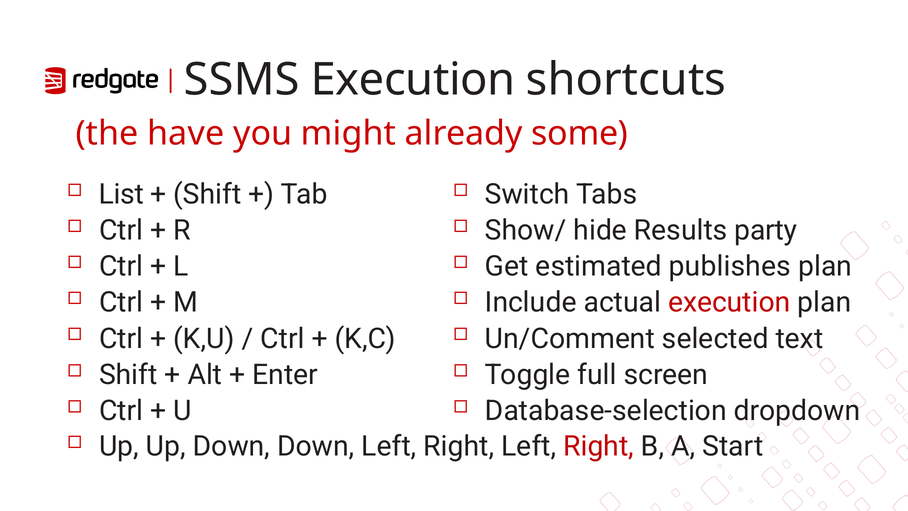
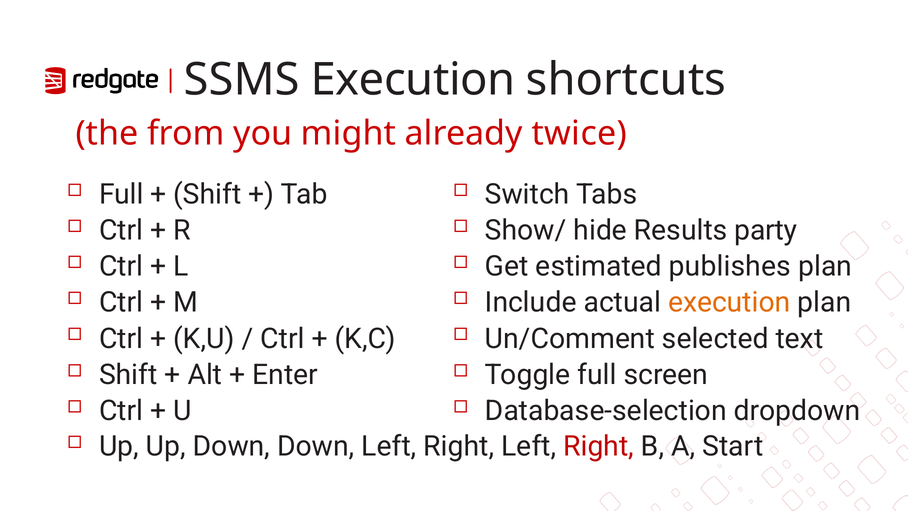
have: have -> from
some: some -> twice
List at (121, 194): List -> Full
execution at (729, 302) colour: red -> orange
